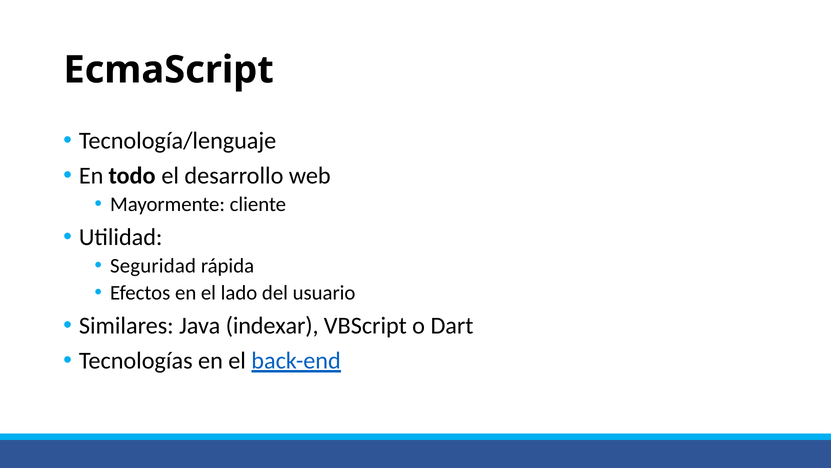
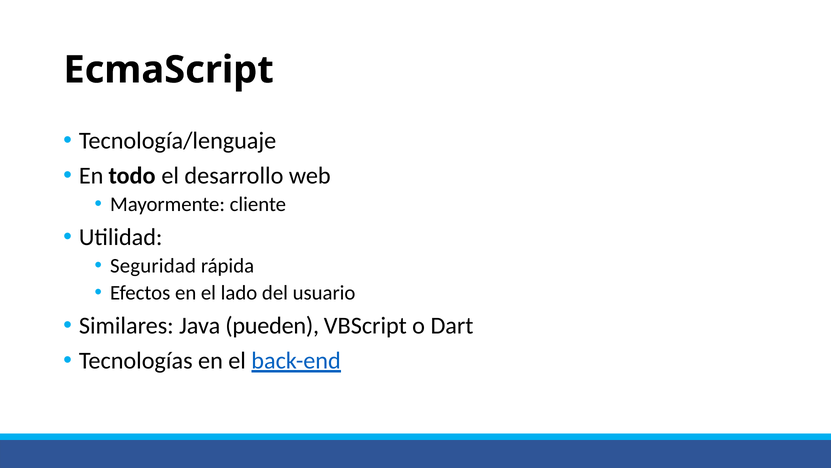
indexar: indexar -> pueden
